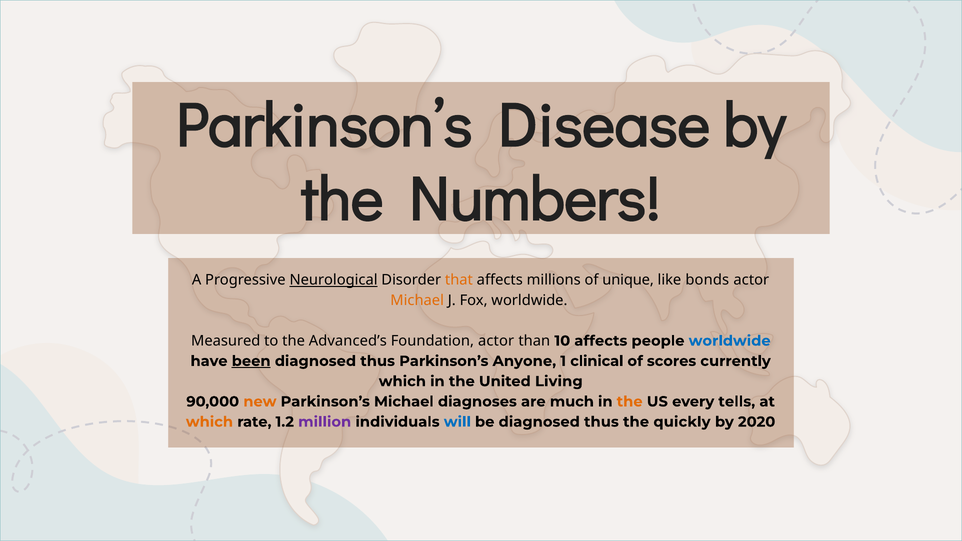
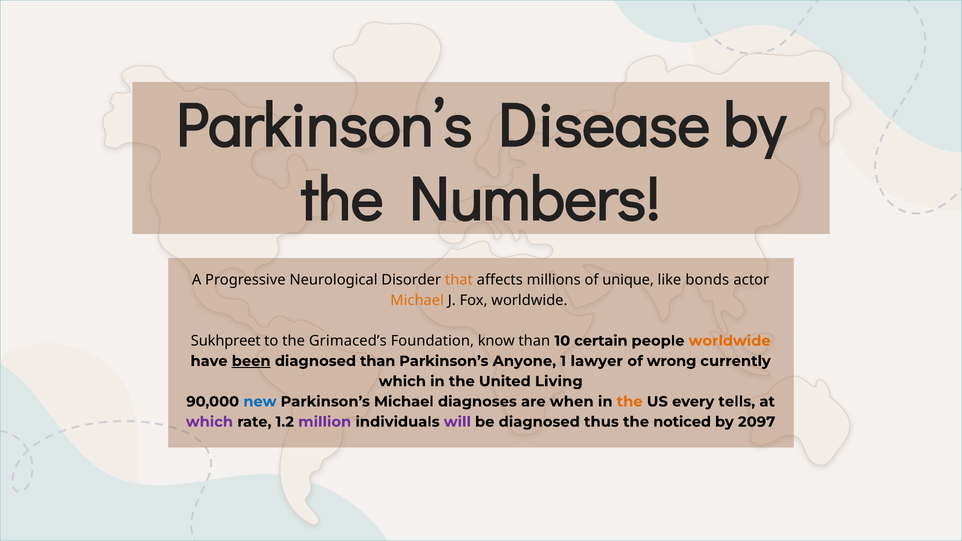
Neurological underline: present -> none
Measured: Measured -> Sukhpreet
Advanced’s: Advanced’s -> Grimaced’s
Foundation actor: actor -> know
10 affects: affects -> certain
worldwide at (730, 341) colour: blue -> orange
thus at (378, 361): thus -> than
clinical: clinical -> lawyer
scores: scores -> wrong
new colour: orange -> blue
much: much -> when
which at (209, 422) colour: orange -> purple
will colour: blue -> purple
quickly: quickly -> noticed
2020: 2020 -> 2097
